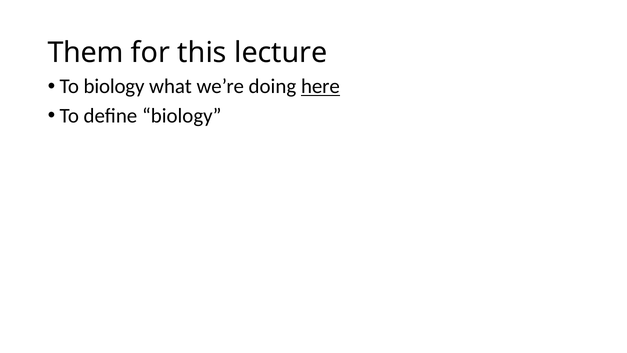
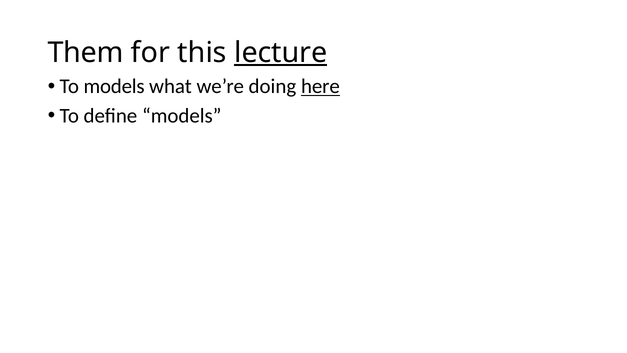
lecture underline: none -> present
To biology: biology -> models
define biology: biology -> models
